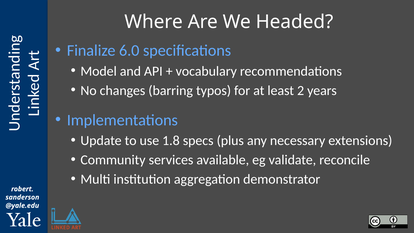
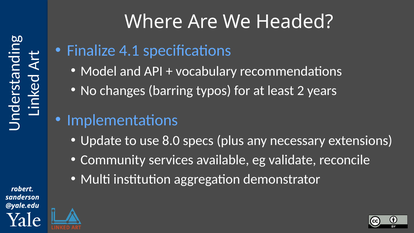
6.0: 6.0 -> 4.1
1.8: 1.8 -> 8.0
